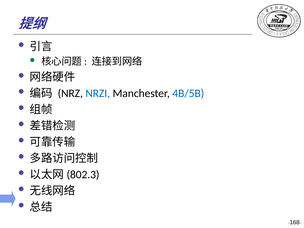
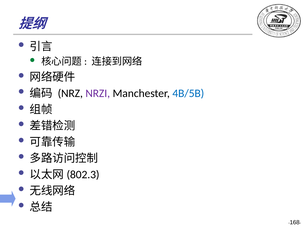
NRZI colour: blue -> purple
